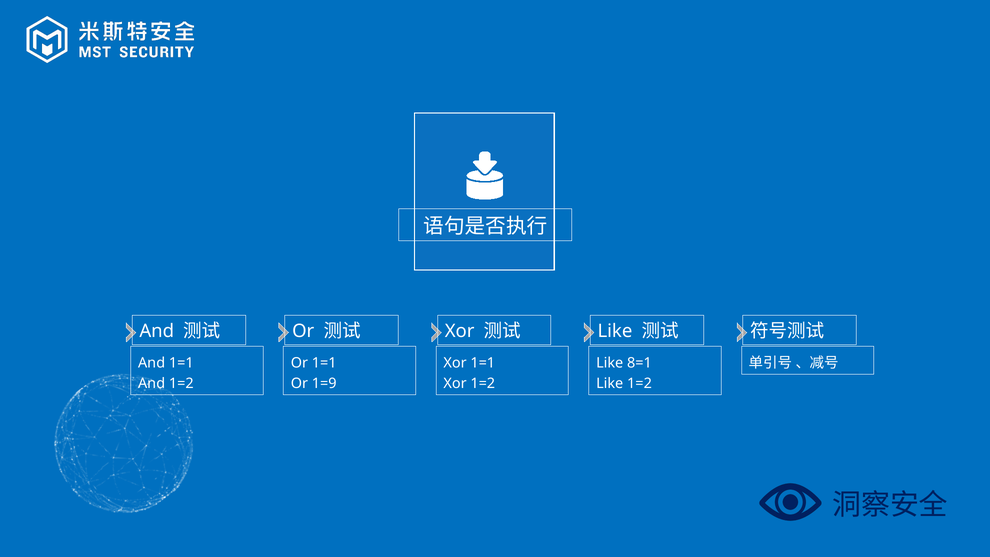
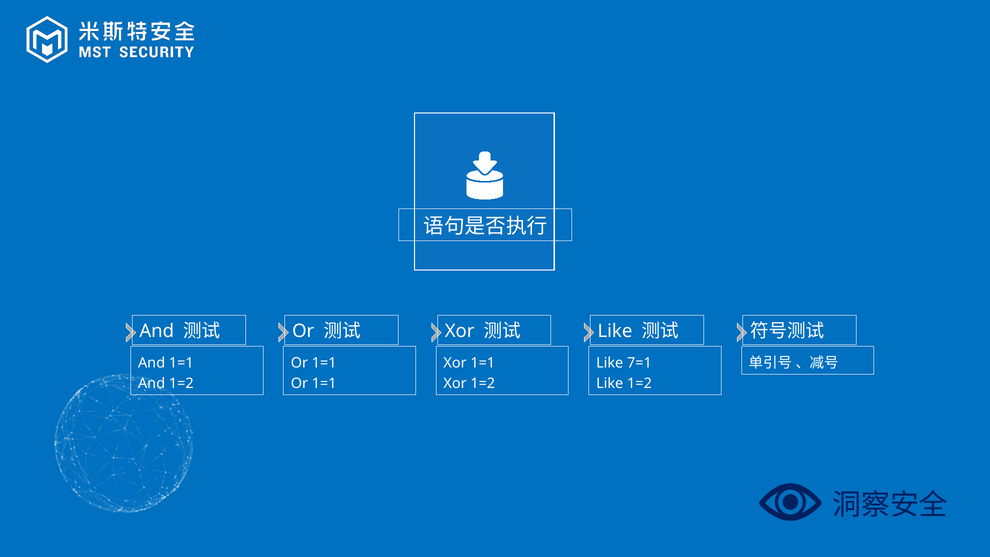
8=1: 8=1 -> 7=1
1=9 at (324, 383): 1=9 -> 1=1
